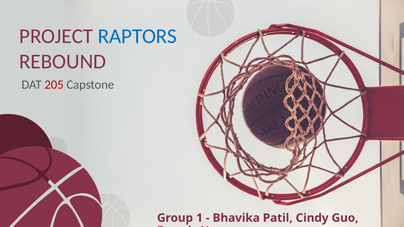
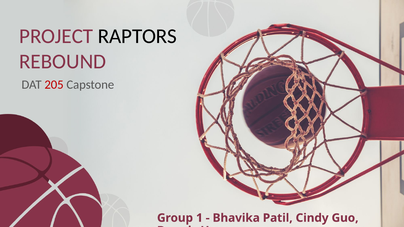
RAPTORS colour: blue -> black
